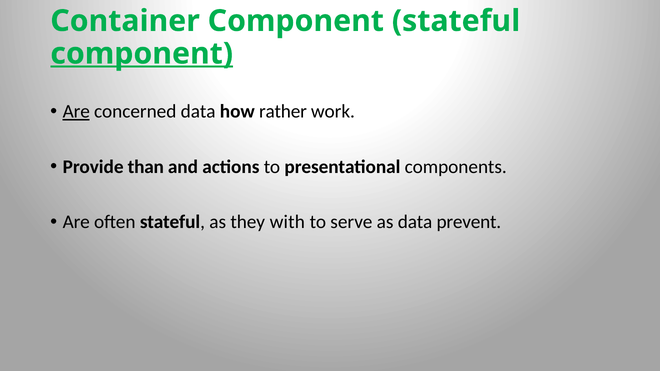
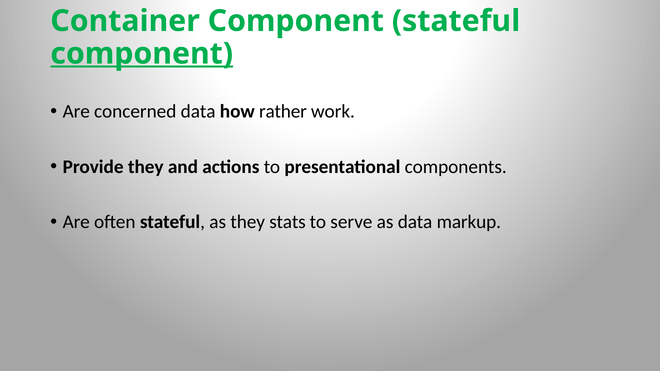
Are at (76, 112) underline: present -> none
Provide than: than -> they
with: with -> stats
prevent: prevent -> markup
